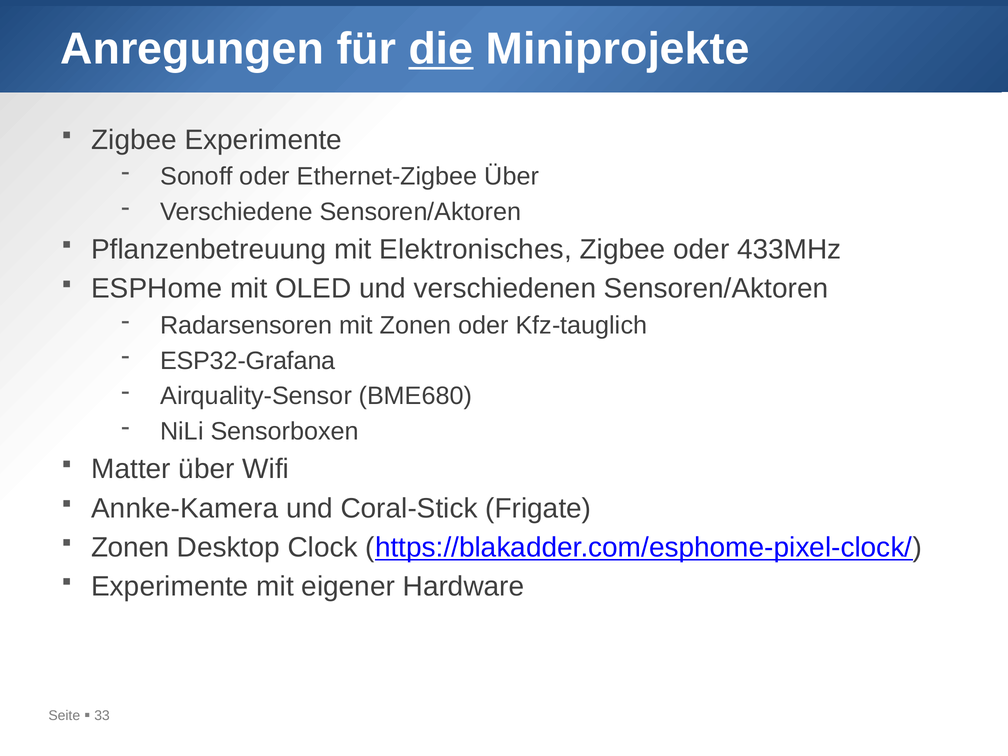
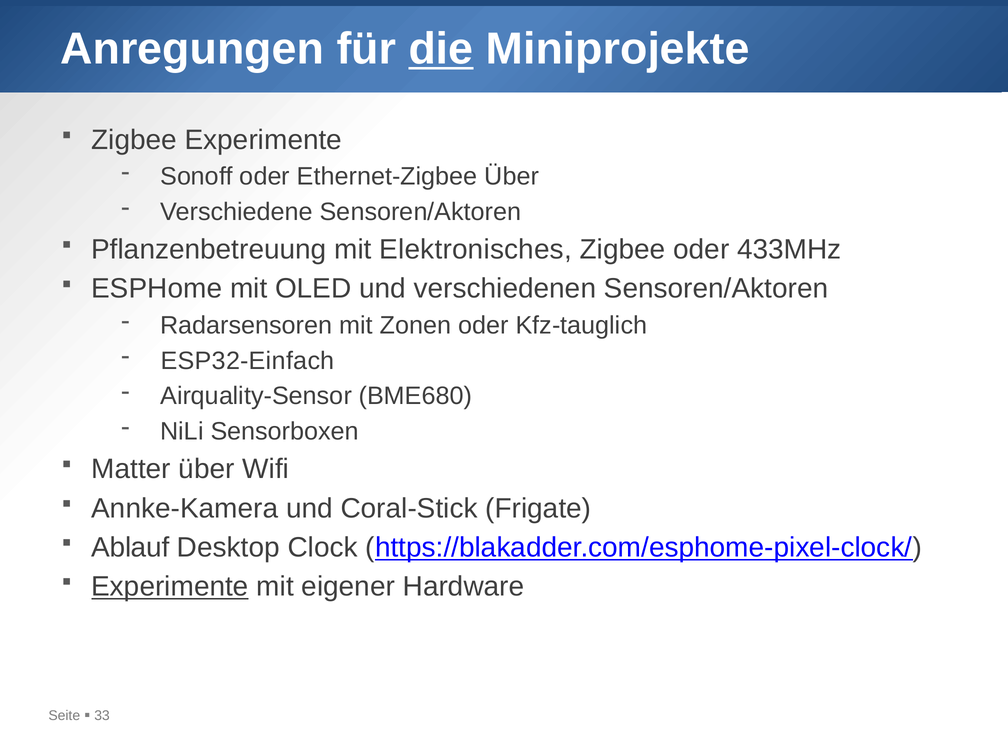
ESP32-Grafana: ESP32-Grafana -> ESP32-Einfach
Zonen at (130, 547): Zonen -> Ablauf
Experimente at (170, 587) underline: none -> present
